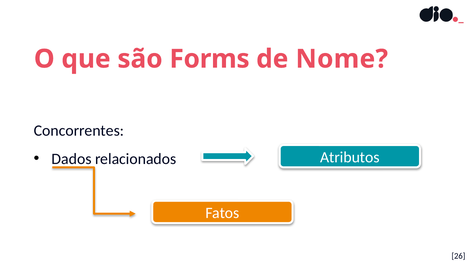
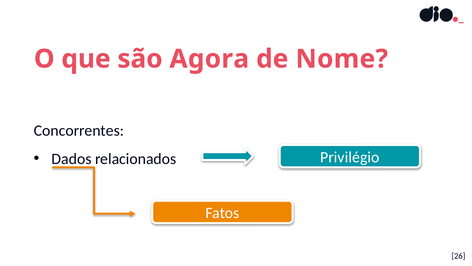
Forms: Forms -> Agora
Atributos: Atributos -> Privilégio
